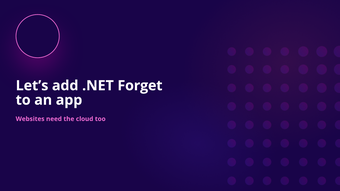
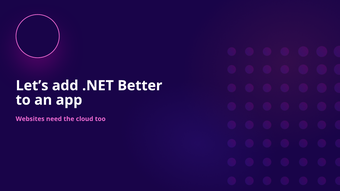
Forget: Forget -> Better
